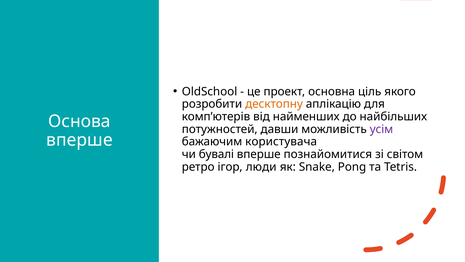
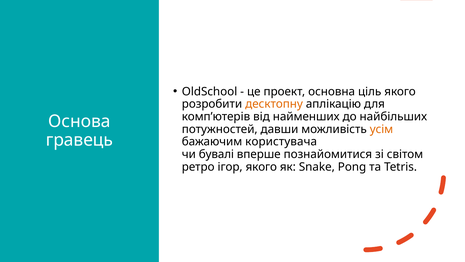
усім colour: purple -> orange
вперше at (79, 140): вперше -> гравець
ігор люди: люди -> якого
